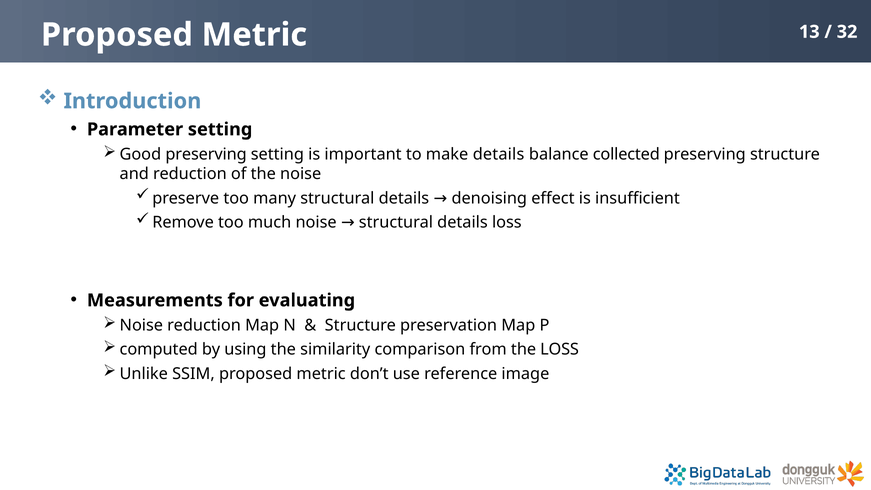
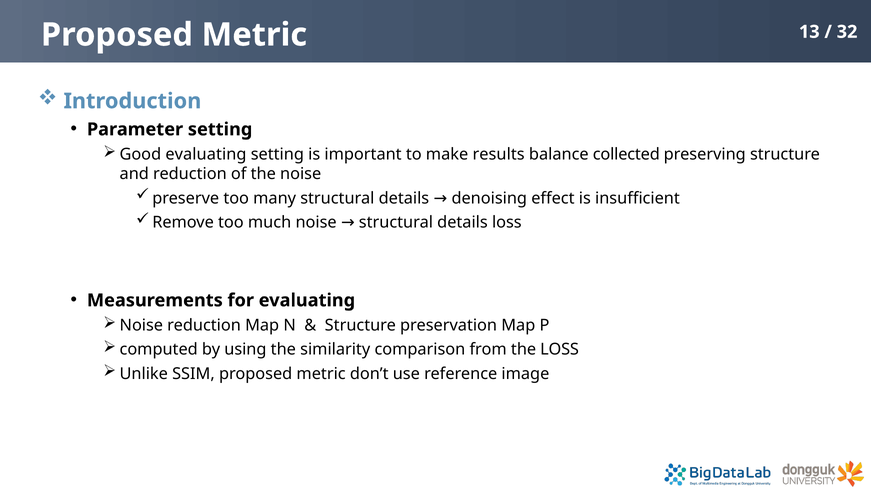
Good preserving: preserving -> evaluating
make details: details -> results
